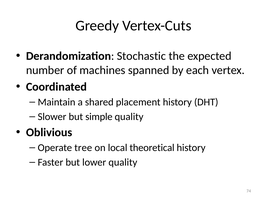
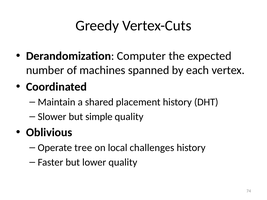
Stochastic: Stochastic -> Computer
theoretical: theoretical -> challenges
